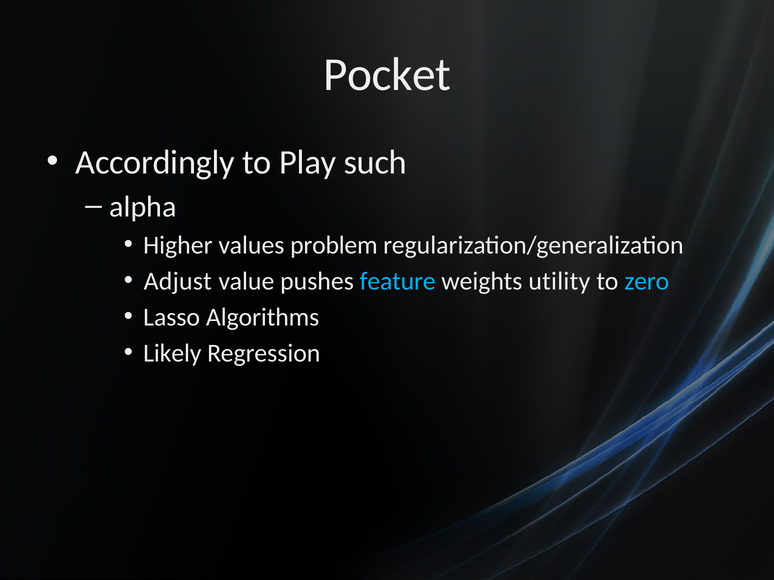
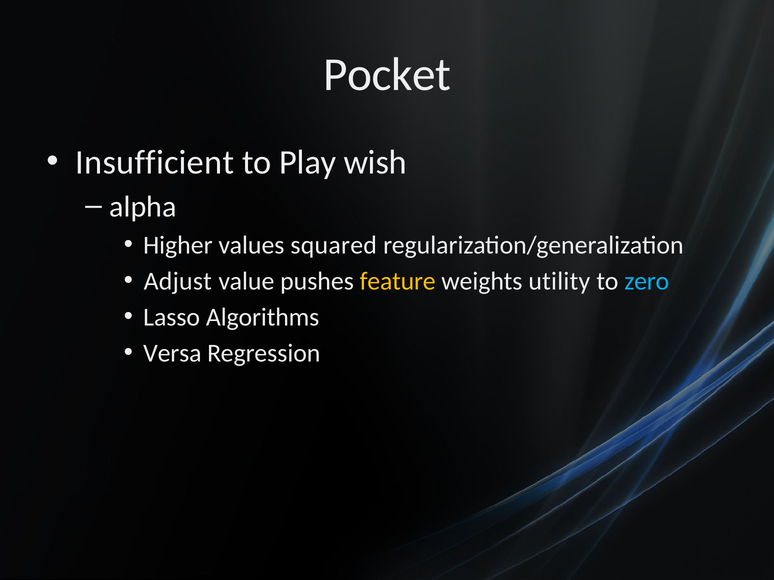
Accordingly: Accordingly -> Insufficient
such: such -> wish
problem: problem -> squared
feature colour: light blue -> yellow
Likely: Likely -> Versa
